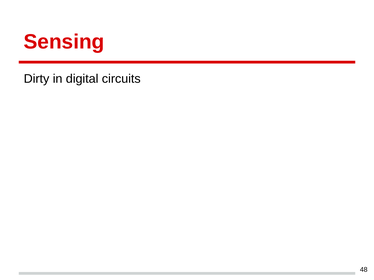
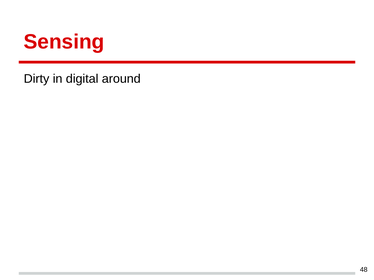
circuits: circuits -> around
